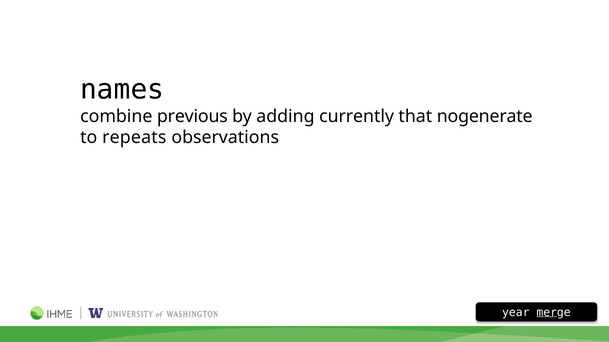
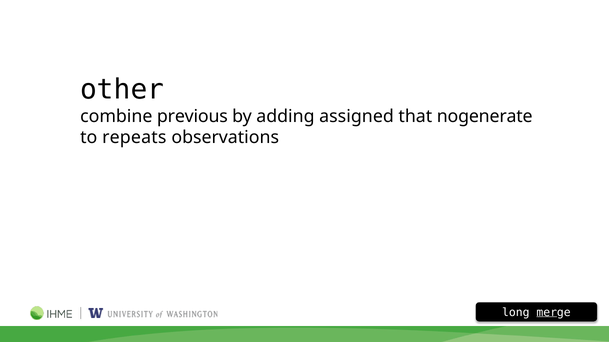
names: names -> other
currently: currently -> assigned
year: year -> long
